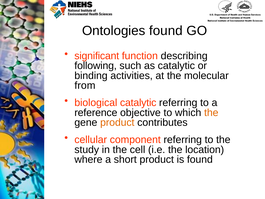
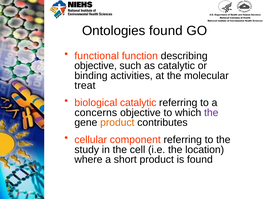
significant: significant -> functional
following at (96, 66): following -> objective
from: from -> treat
reference: reference -> concerns
the at (211, 112) colour: orange -> purple
